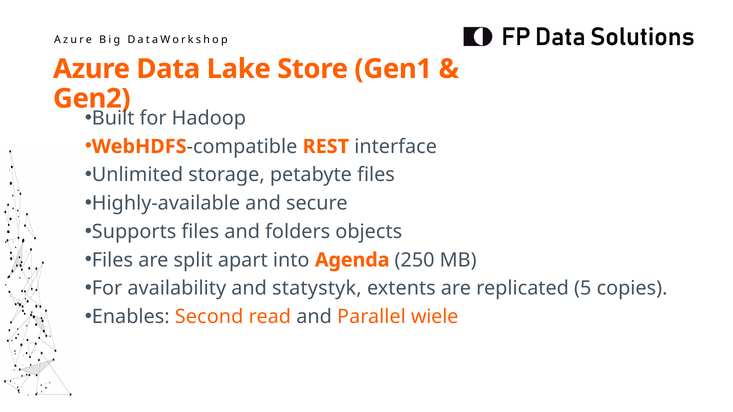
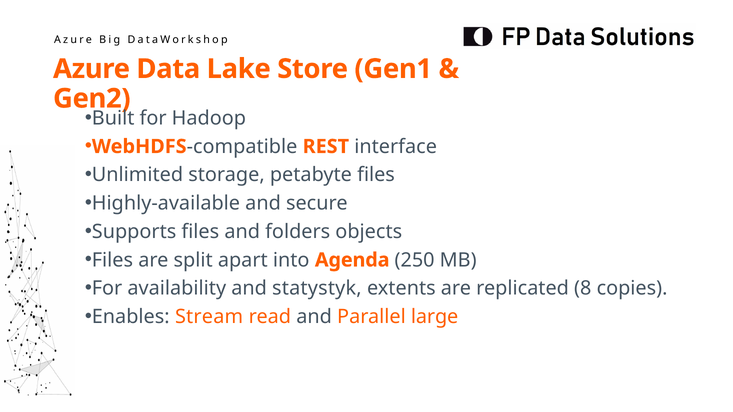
5: 5 -> 8
Second: Second -> Stream
wiele: wiele -> large
